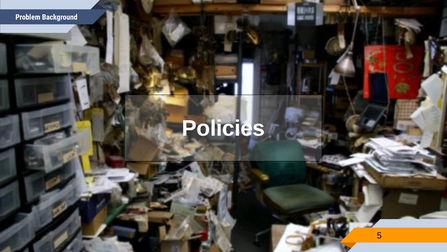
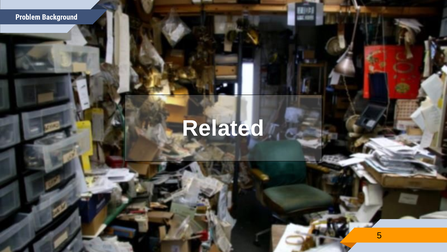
Policies: Policies -> Related
